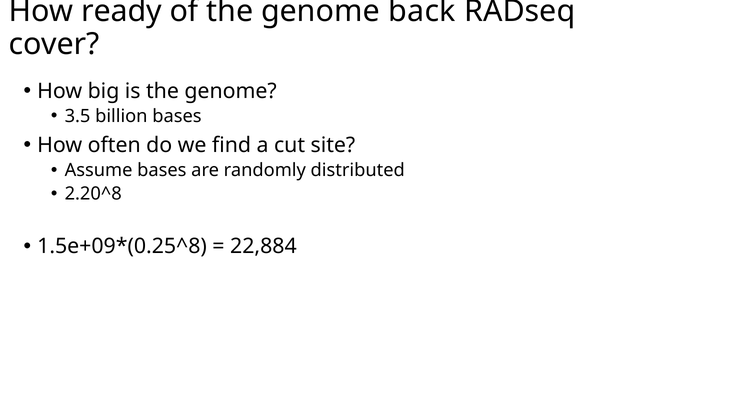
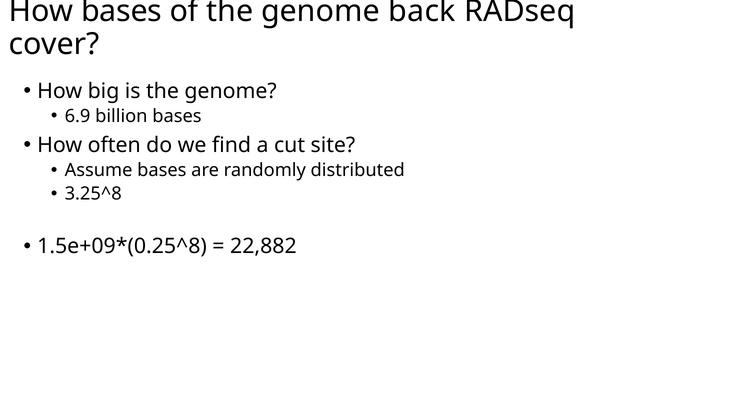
How ready: ready -> bases
3.5: 3.5 -> 6.9
2.20^8: 2.20^8 -> 3.25^8
22,884: 22,884 -> 22,882
